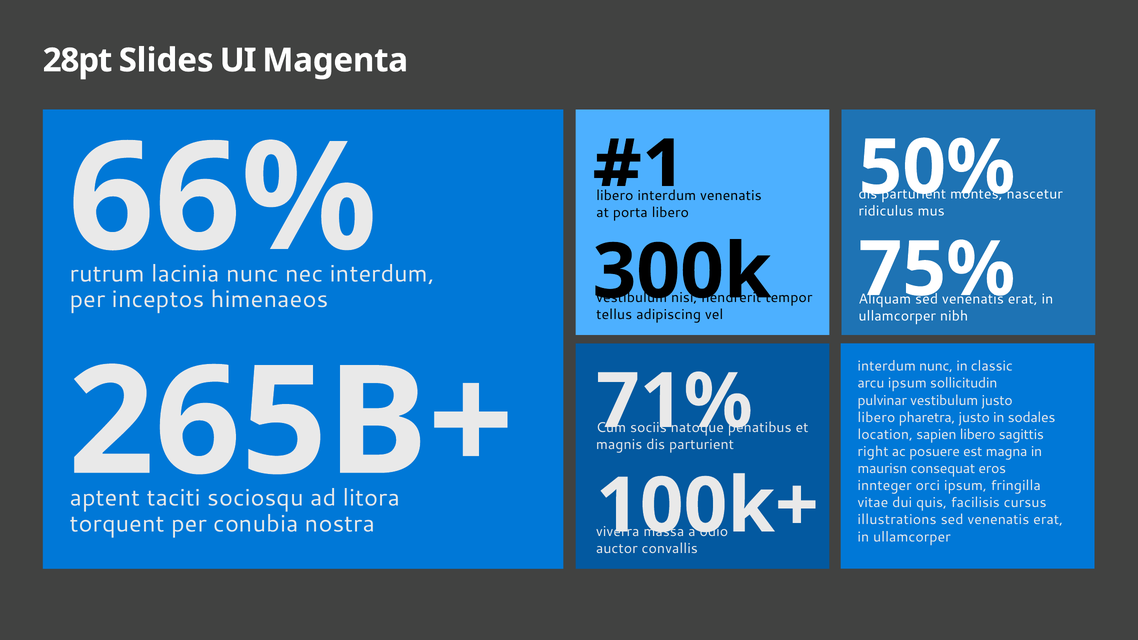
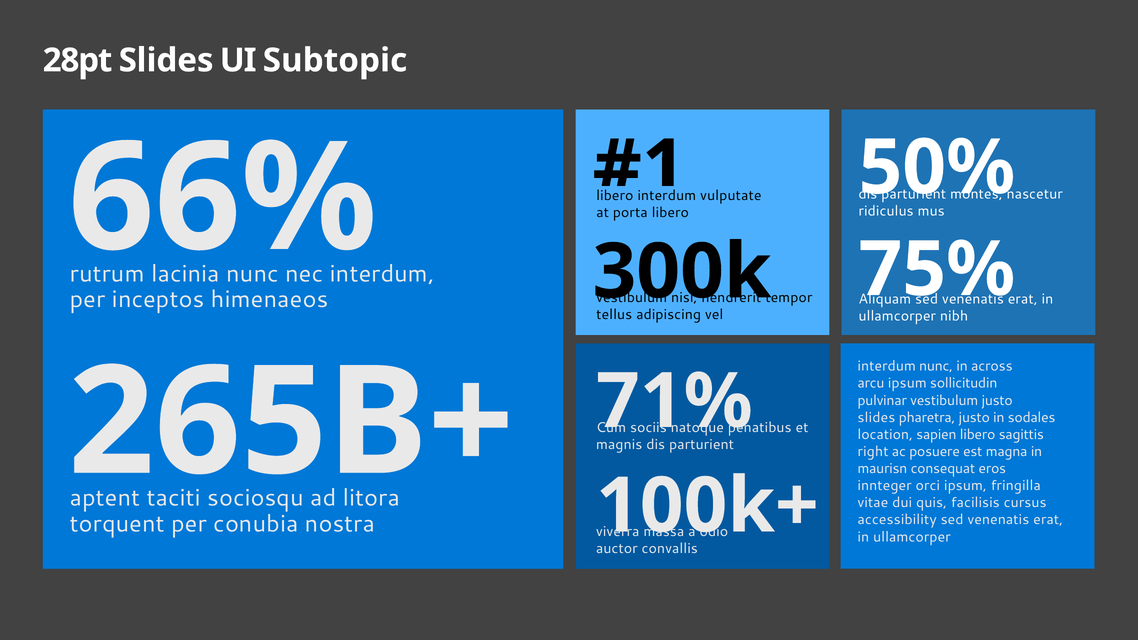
Magenta: Magenta -> Subtopic
venenatis at (731, 196): venenatis -> vulputate
classic: classic -> across
libero at (876, 417): libero -> slides
illustrations: illustrations -> accessibility
